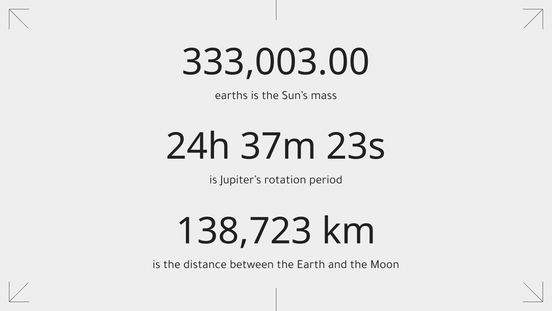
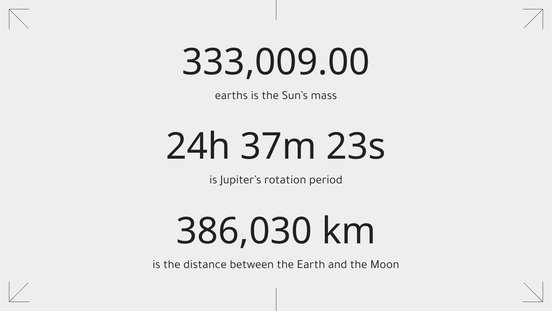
333,003.00: 333,003.00 -> 333,009.00
138,723: 138,723 -> 386,030
